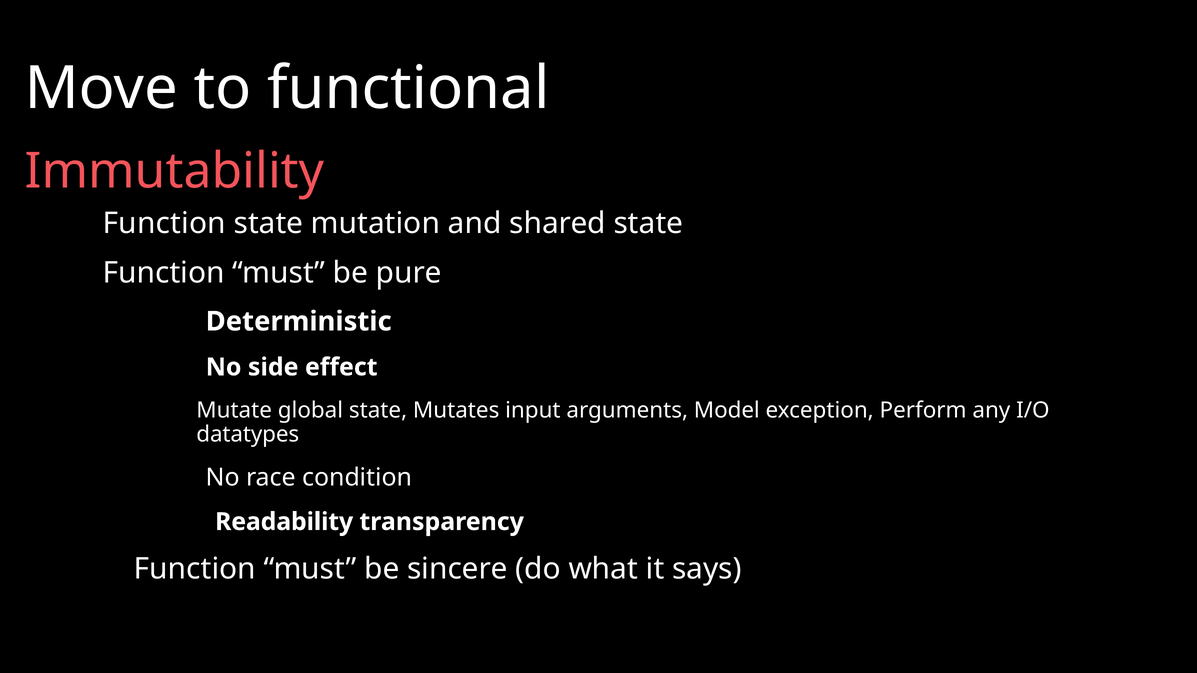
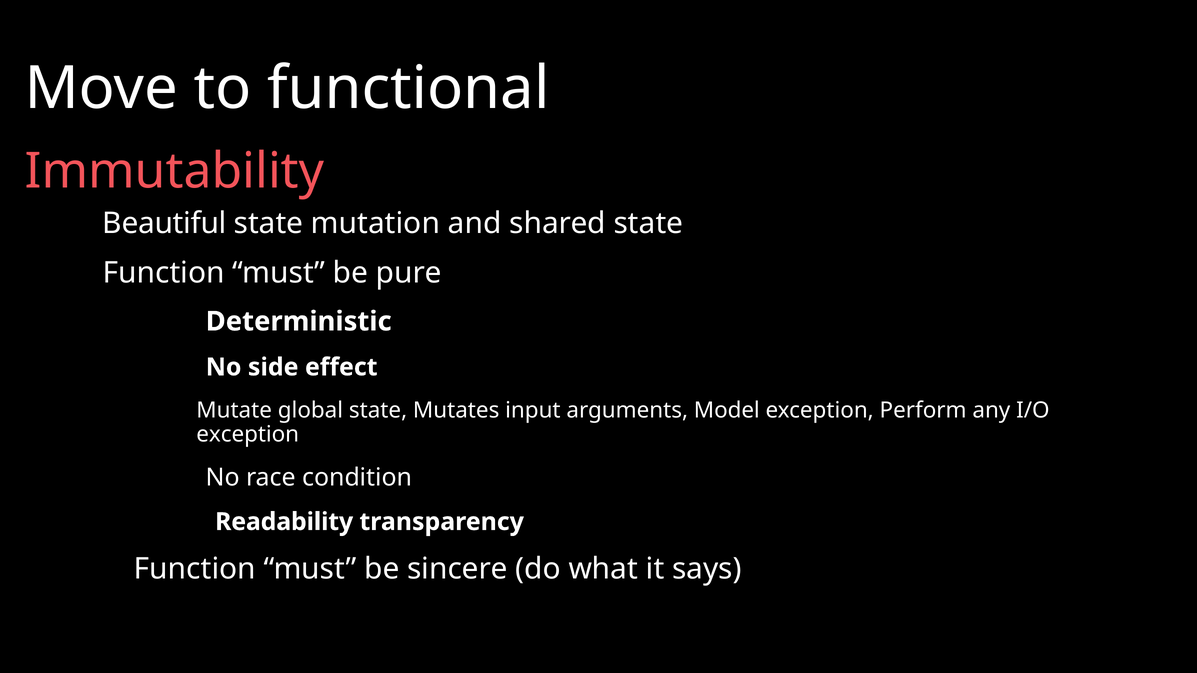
Function at (164, 223): Function -> Beautiful
datatypes at (248, 435): datatypes -> exception
